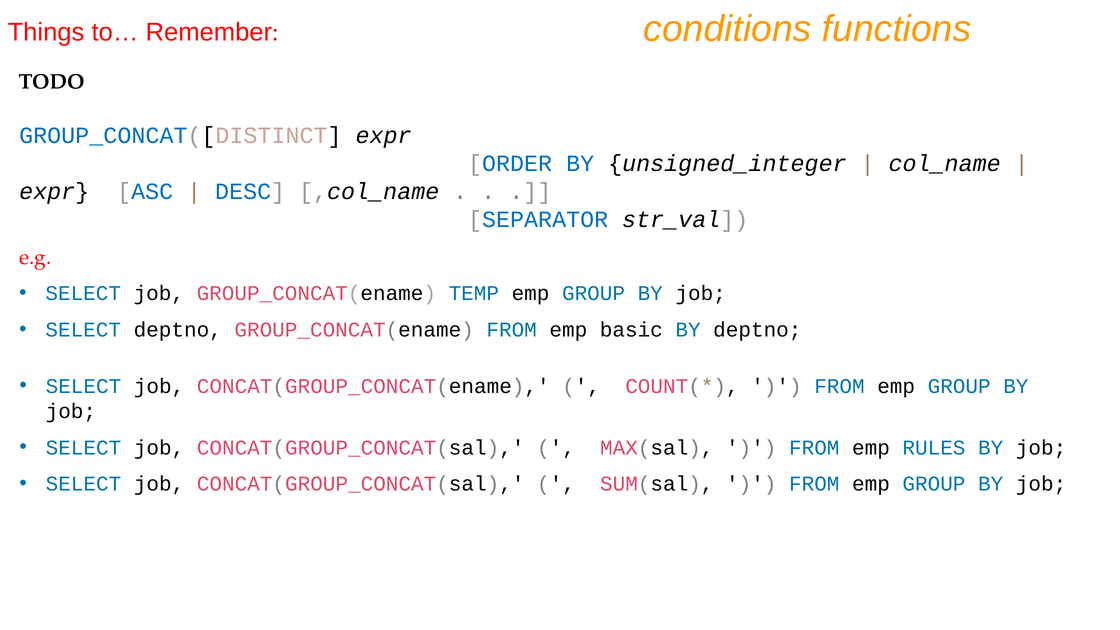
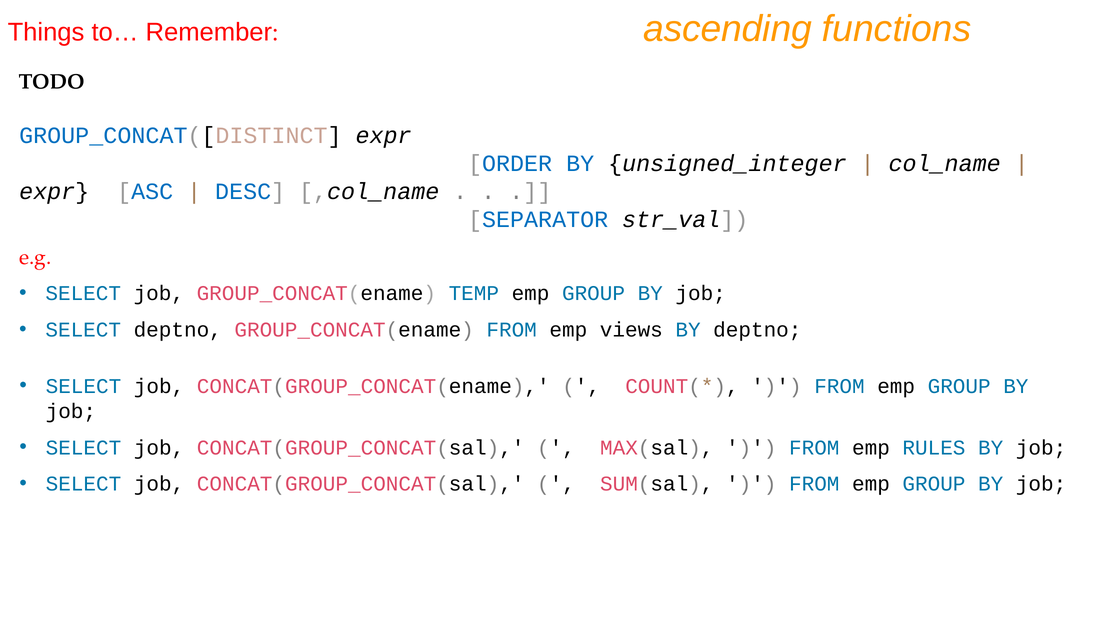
conditions: conditions -> ascending
basic: basic -> views
